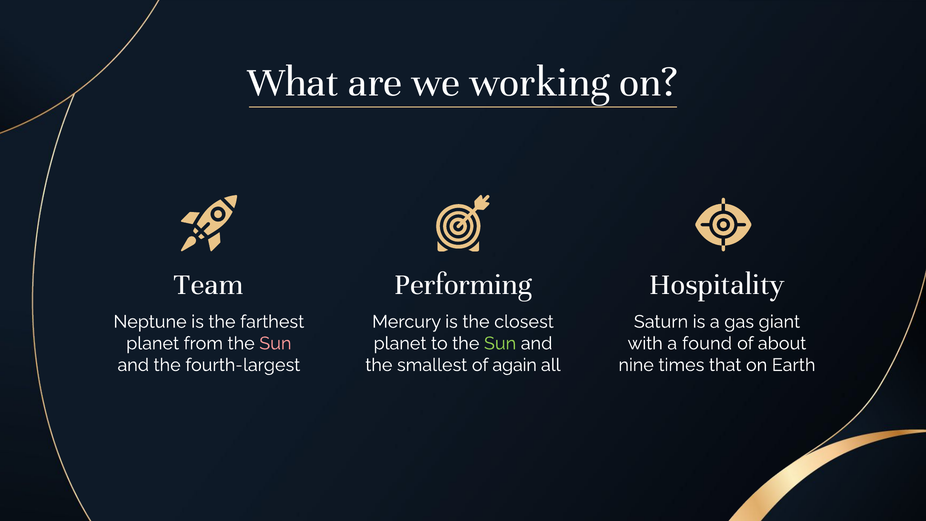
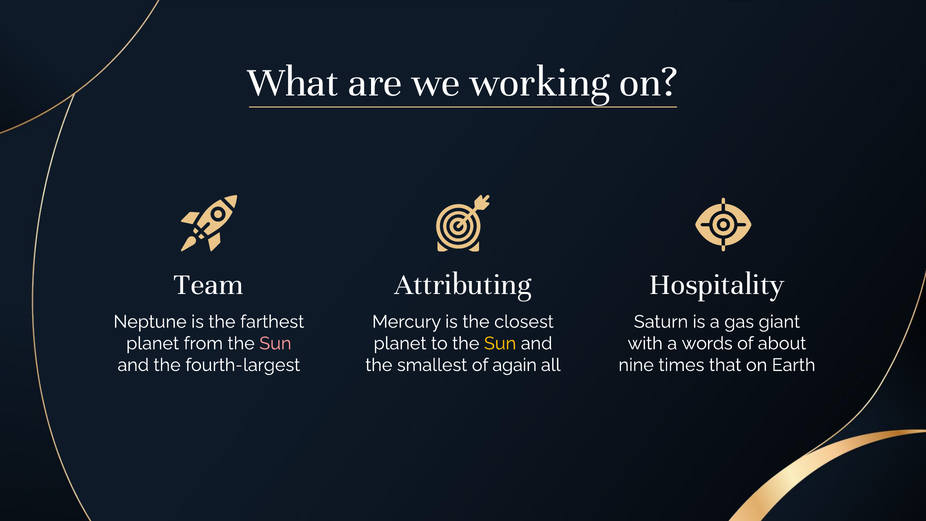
Performing: Performing -> Attributing
Sun at (500, 343) colour: light green -> yellow
found: found -> words
